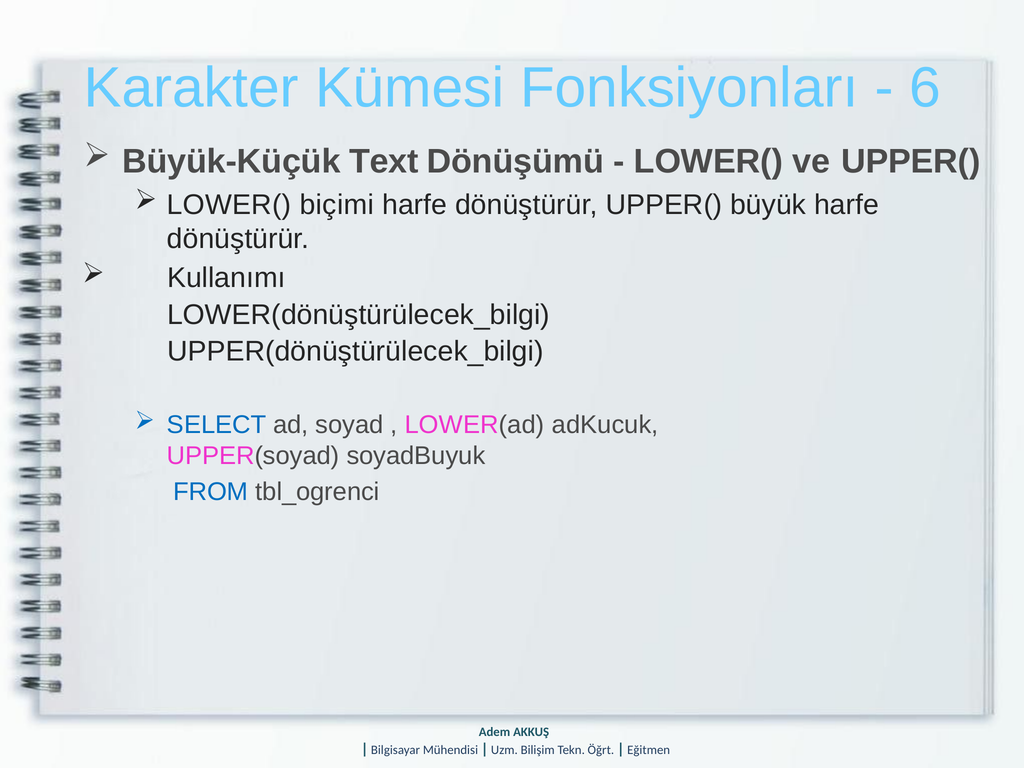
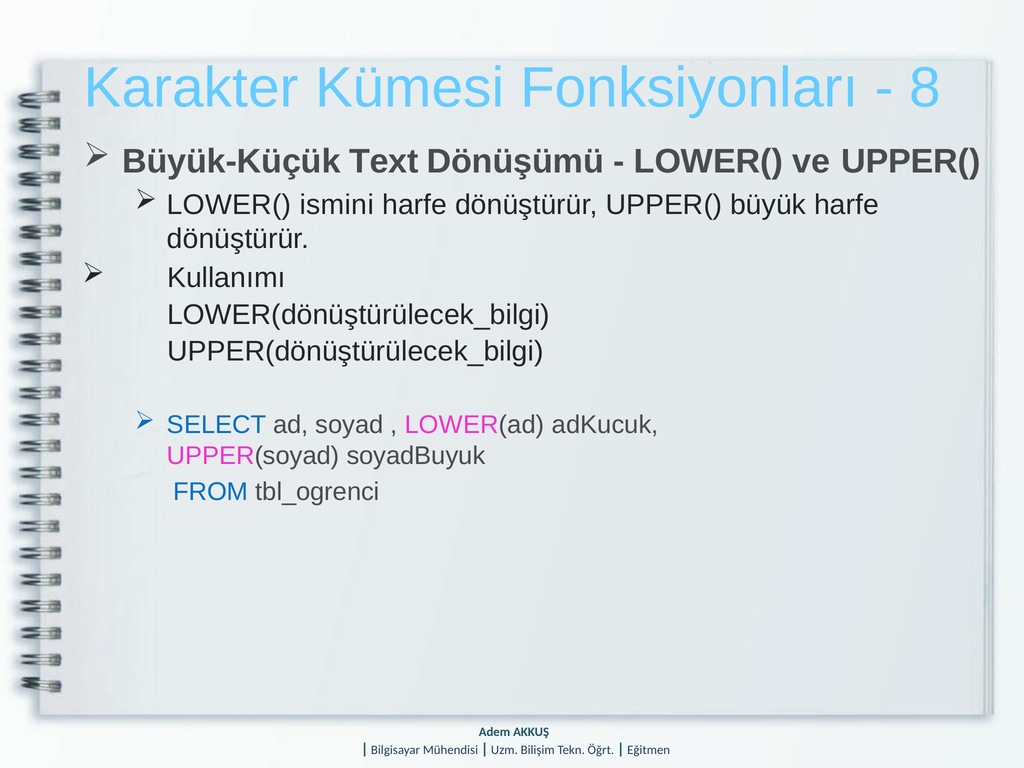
6: 6 -> 8
biçimi: biçimi -> ismini
